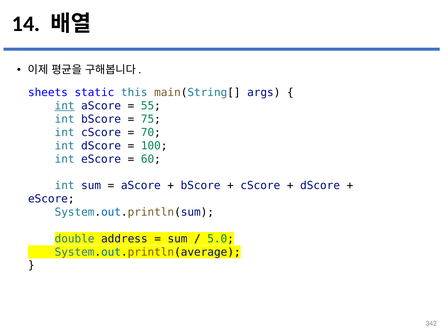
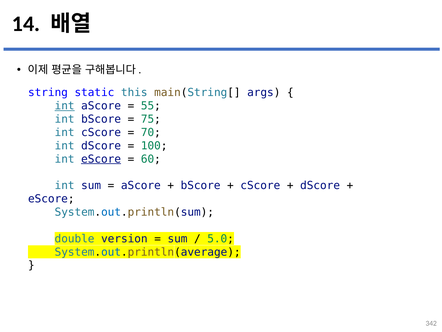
sheets: sheets -> string
eScore at (101, 159) underline: none -> present
address: address -> version
